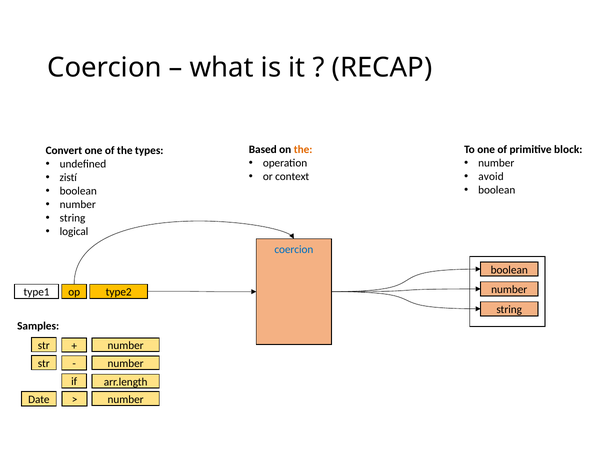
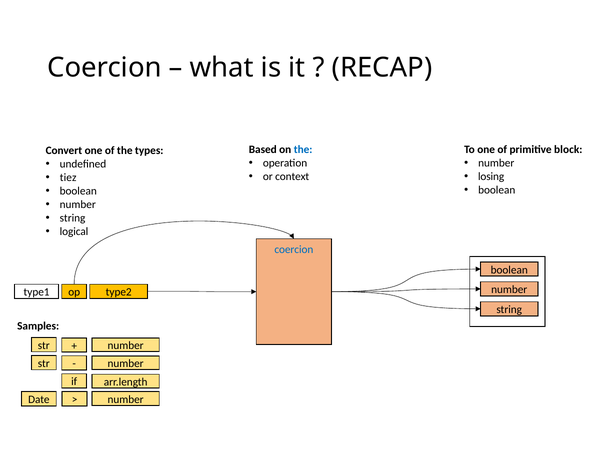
the at (303, 150) colour: orange -> blue
avoid: avoid -> losing
zistí: zistí -> tiez
